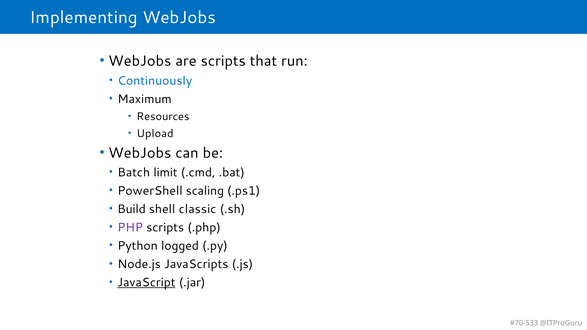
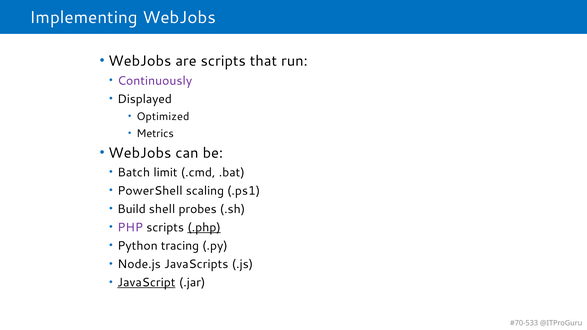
Continuously colour: blue -> purple
Maximum: Maximum -> Displayed
Resources: Resources -> Optimized
Upload: Upload -> Metrics
classic: classic -> probes
.php underline: none -> present
logged: logged -> tracing
